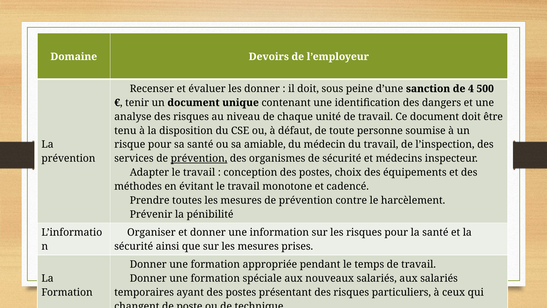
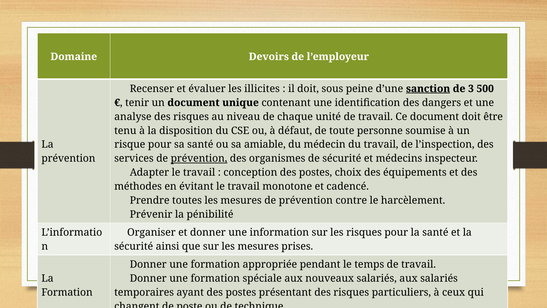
les donner: donner -> illicites
sanction underline: none -> present
4: 4 -> 3
